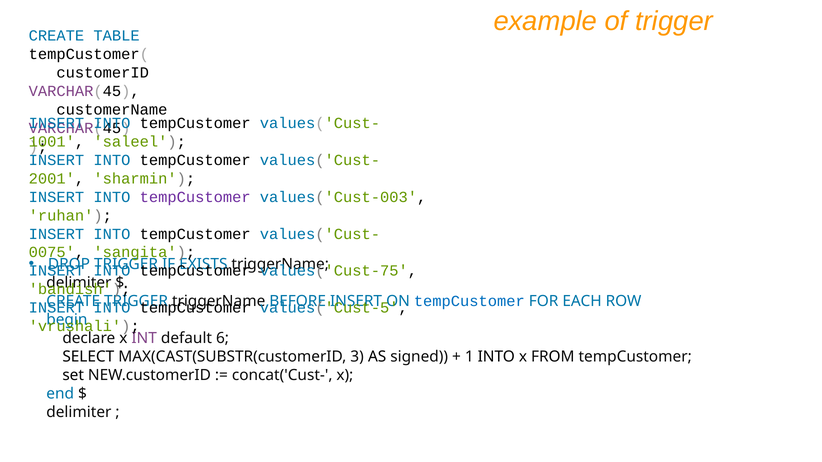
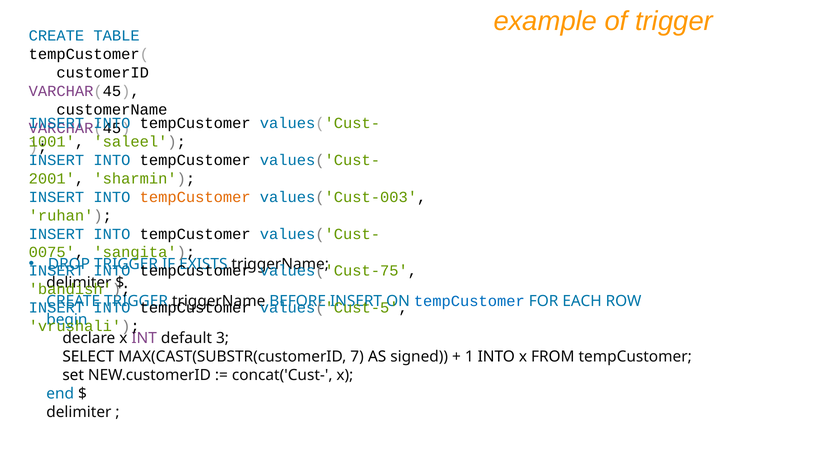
tempCustomer at (195, 197) colour: purple -> orange
6: 6 -> 3
3: 3 -> 7
